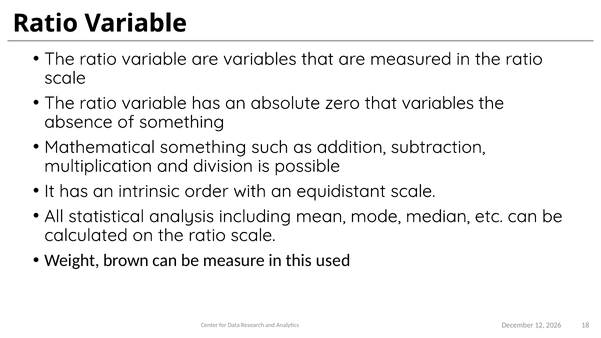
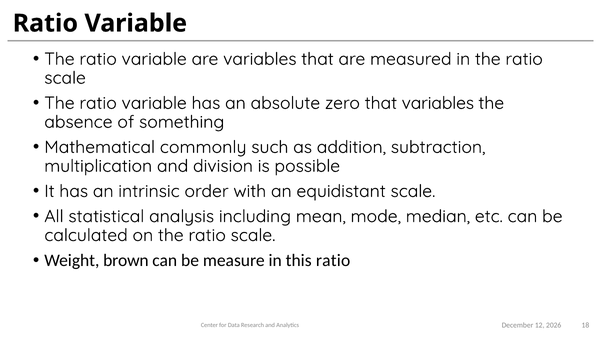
Mathematical something: something -> commonly
this used: used -> ratio
